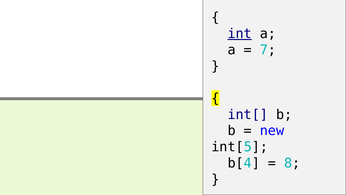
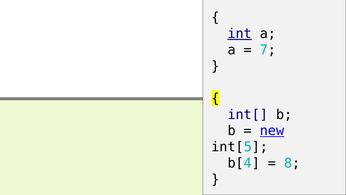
new underline: none -> present
